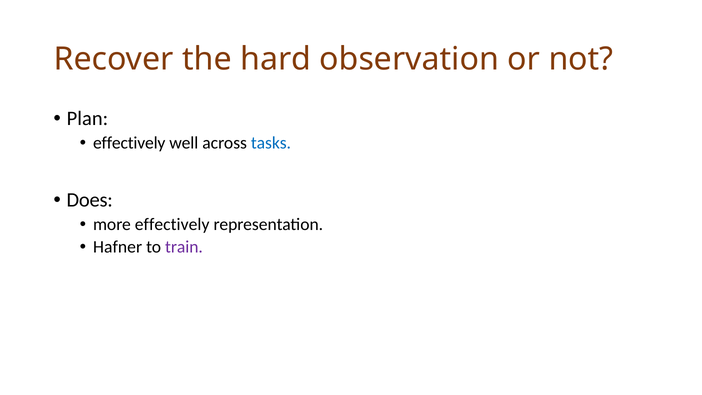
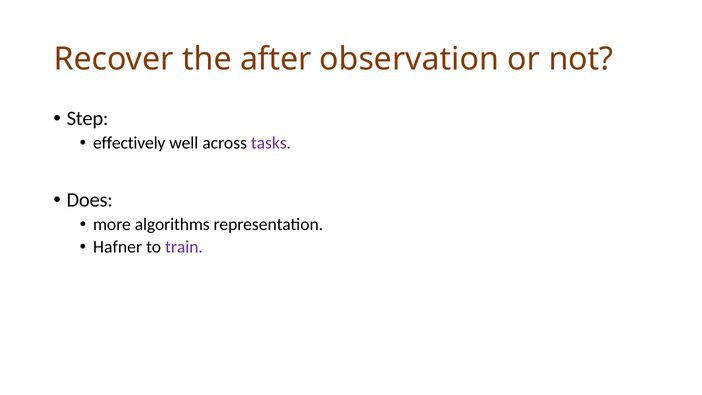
hard: hard -> after
Plan: Plan -> Step
tasks colour: blue -> purple
more effectively: effectively -> algorithms
